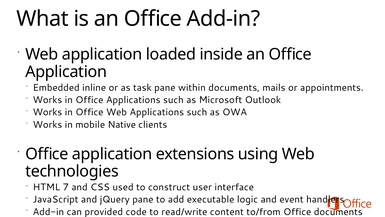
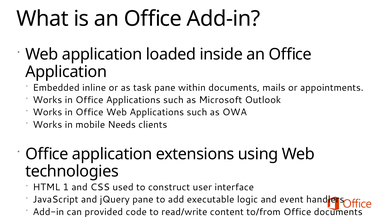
Native: Native -> Needs
7: 7 -> 1
